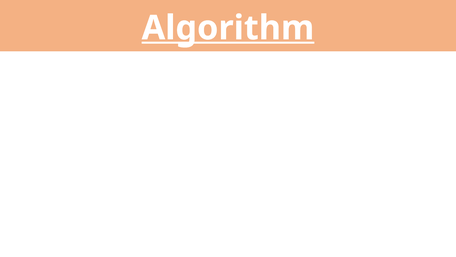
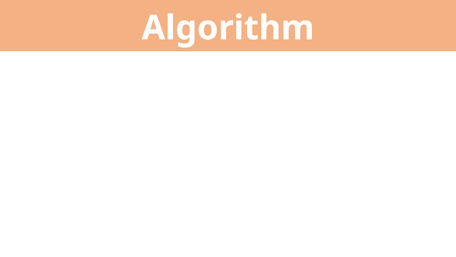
Algorithm underline: present -> none
